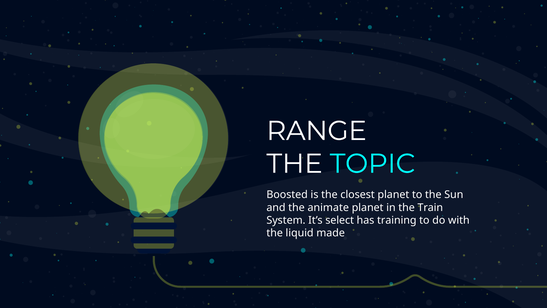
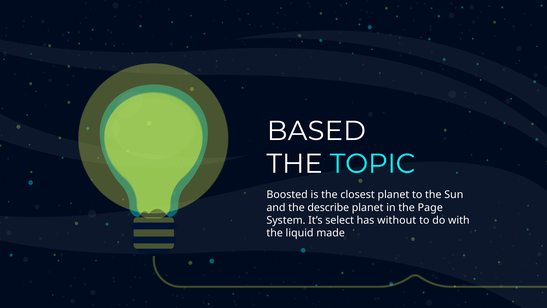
RANGE: RANGE -> BASED
animate: animate -> describe
Train: Train -> Page
training: training -> without
